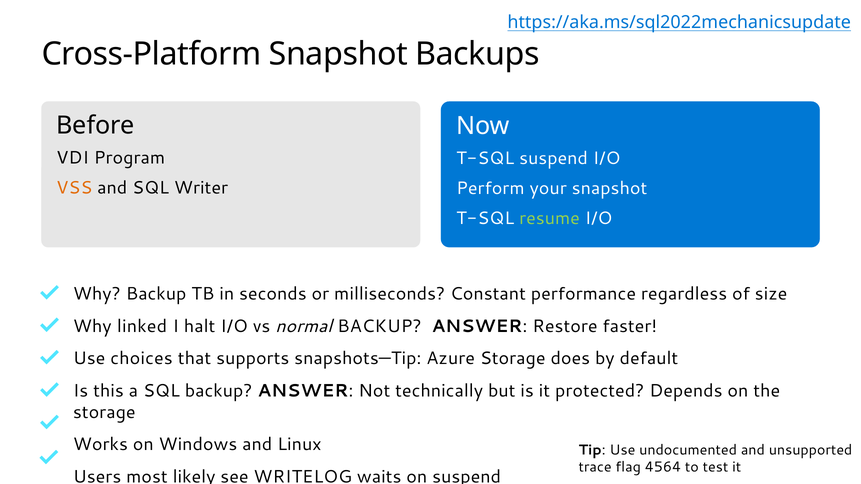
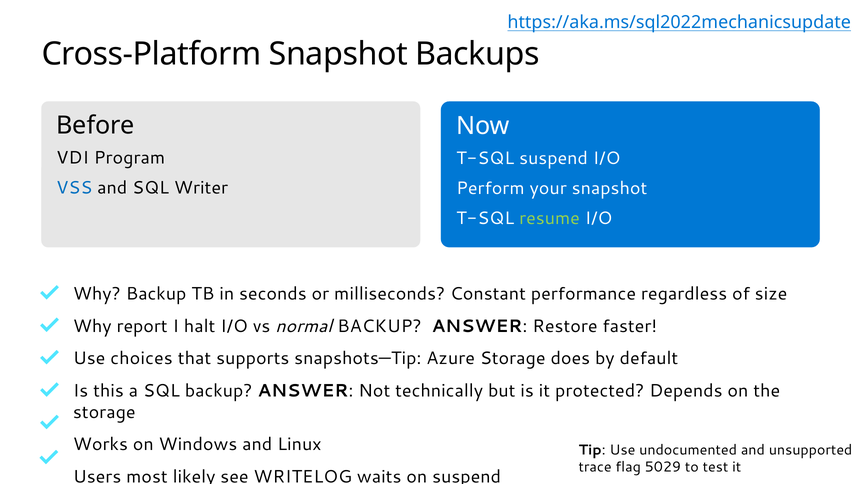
VSS colour: orange -> blue
linked: linked -> report
4564: 4564 -> 5029
